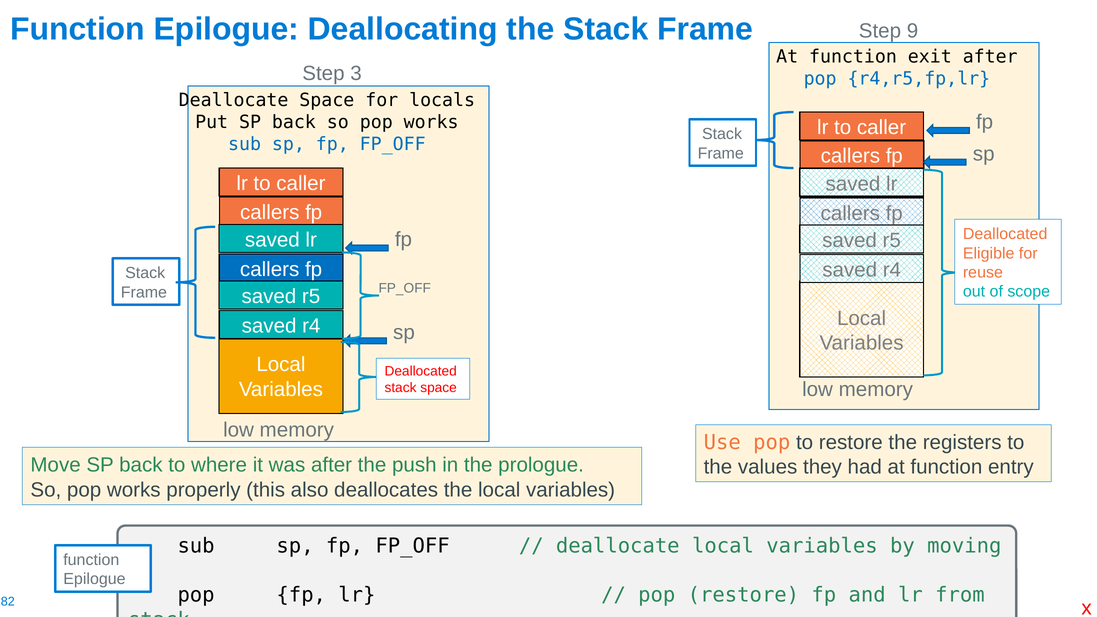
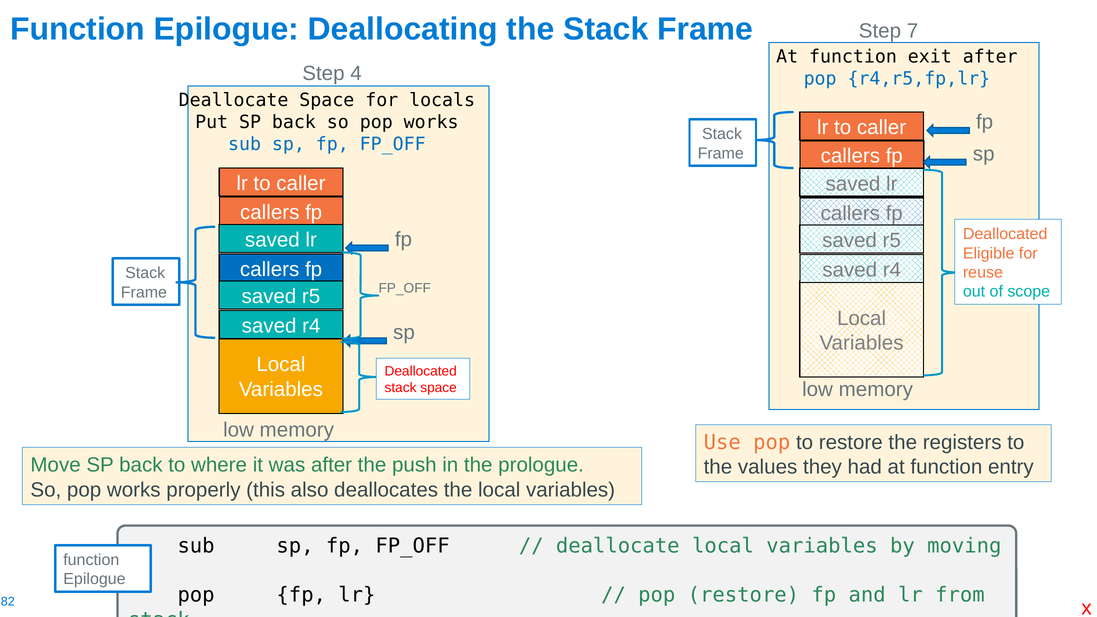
9: 9 -> 7
3: 3 -> 4
